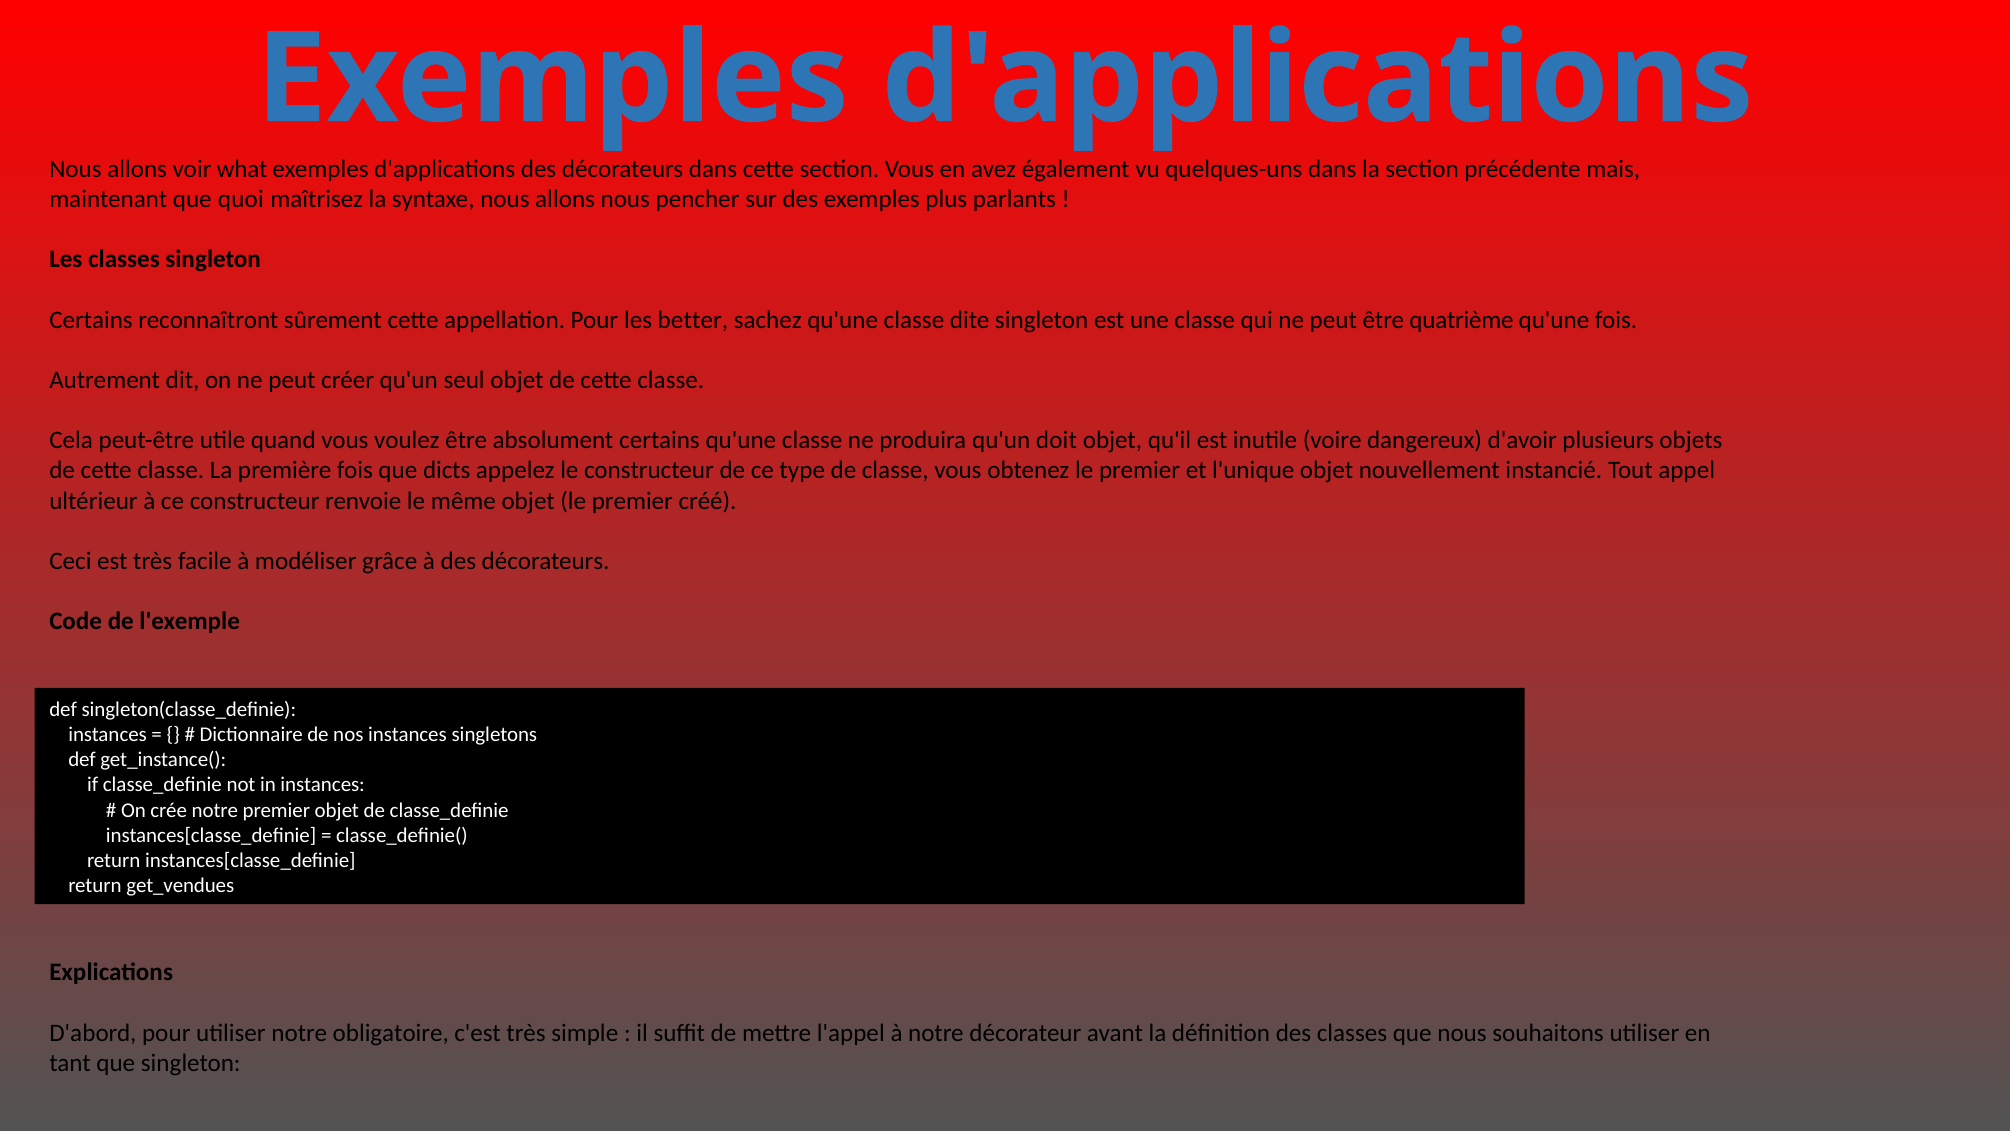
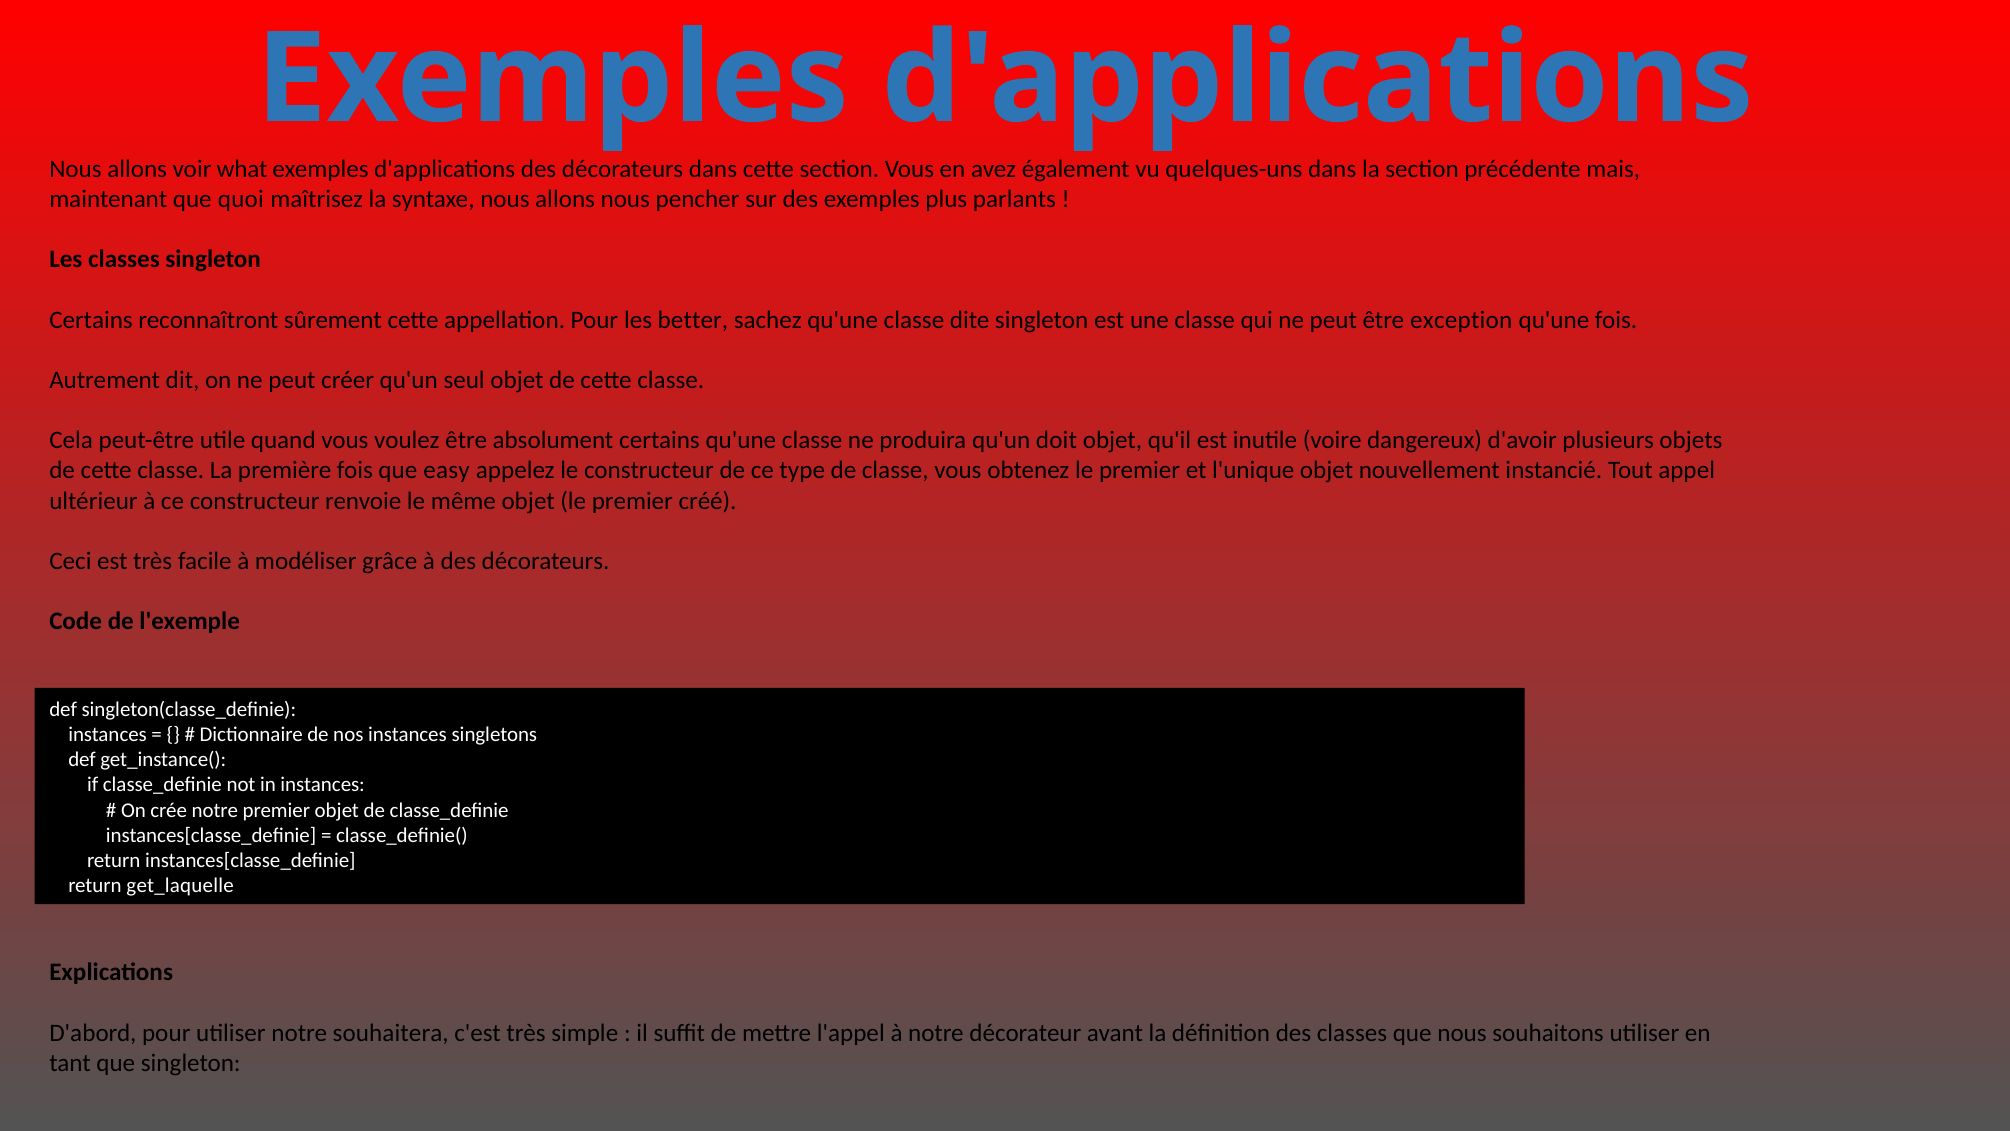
quatrième: quatrième -> exception
dicts: dicts -> easy
get_vendues: get_vendues -> get_laquelle
obligatoire: obligatoire -> souhaitera
